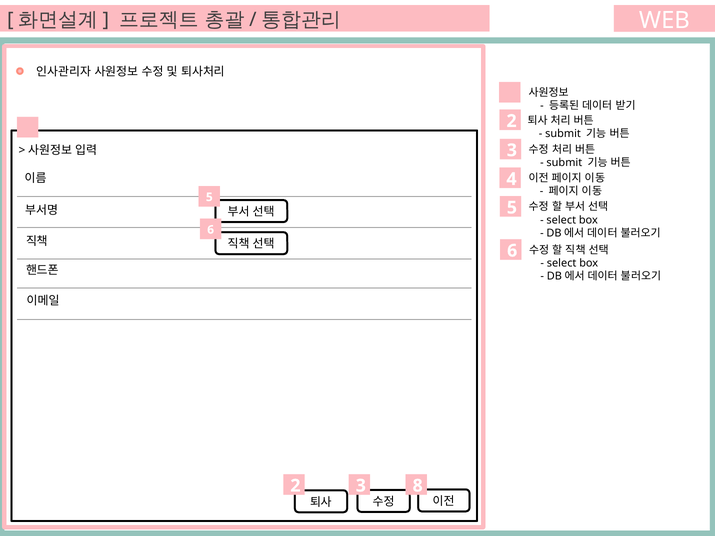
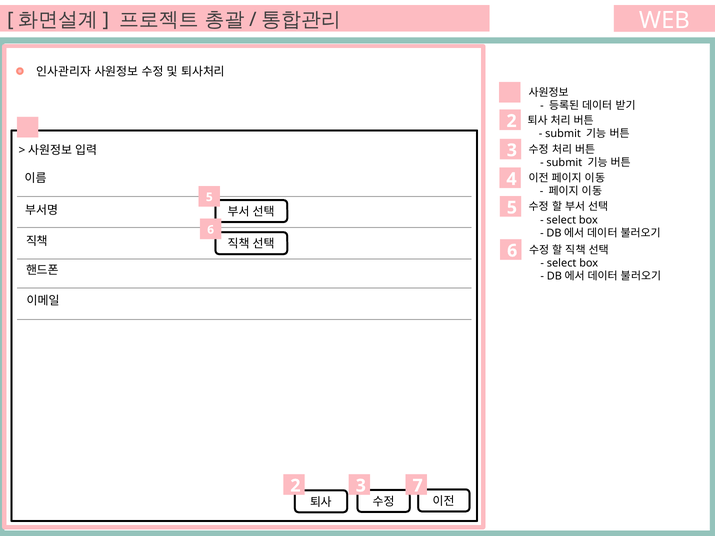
8: 8 -> 7
